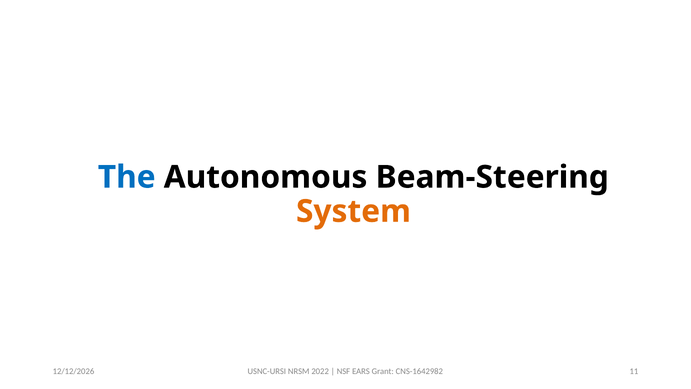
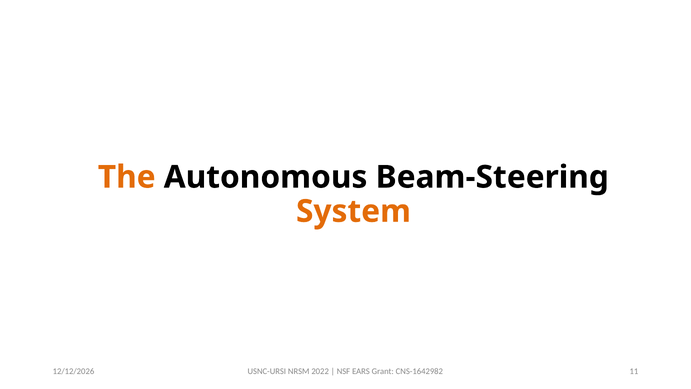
The colour: blue -> orange
